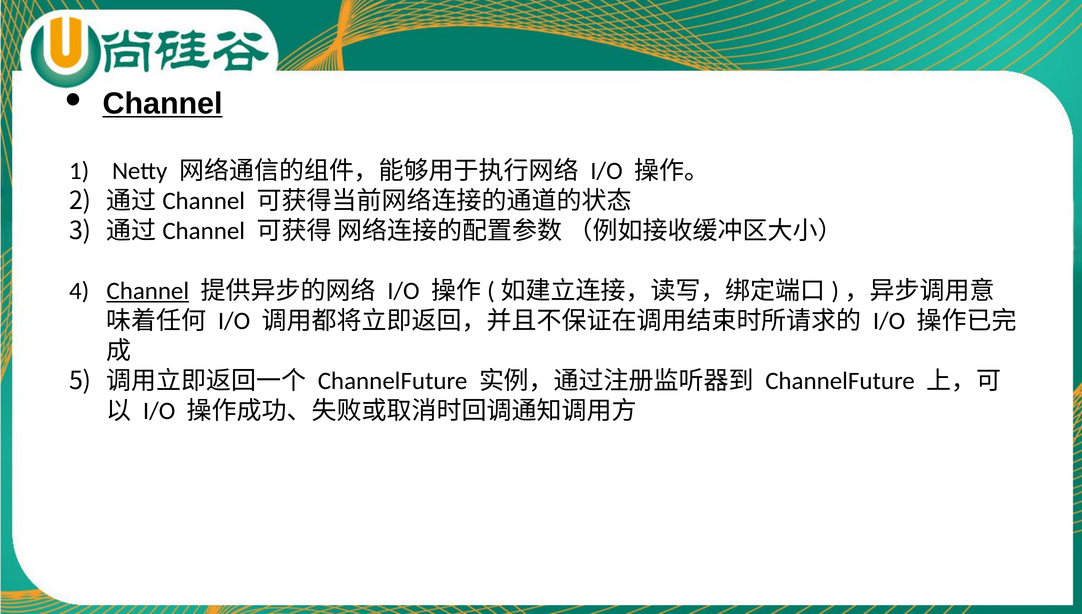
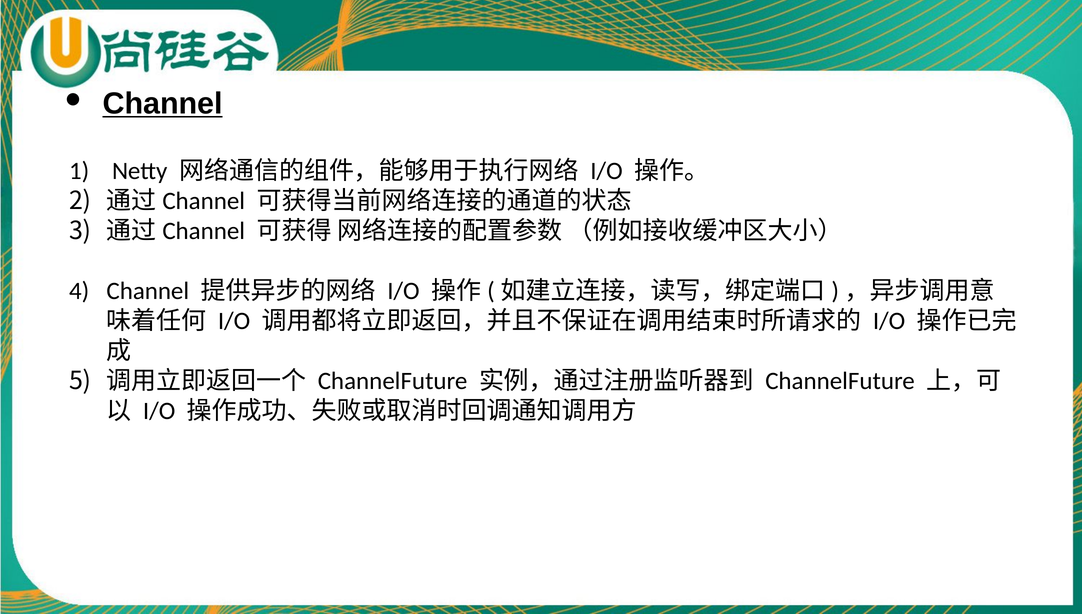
Channel at (148, 291) underline: present -> none
